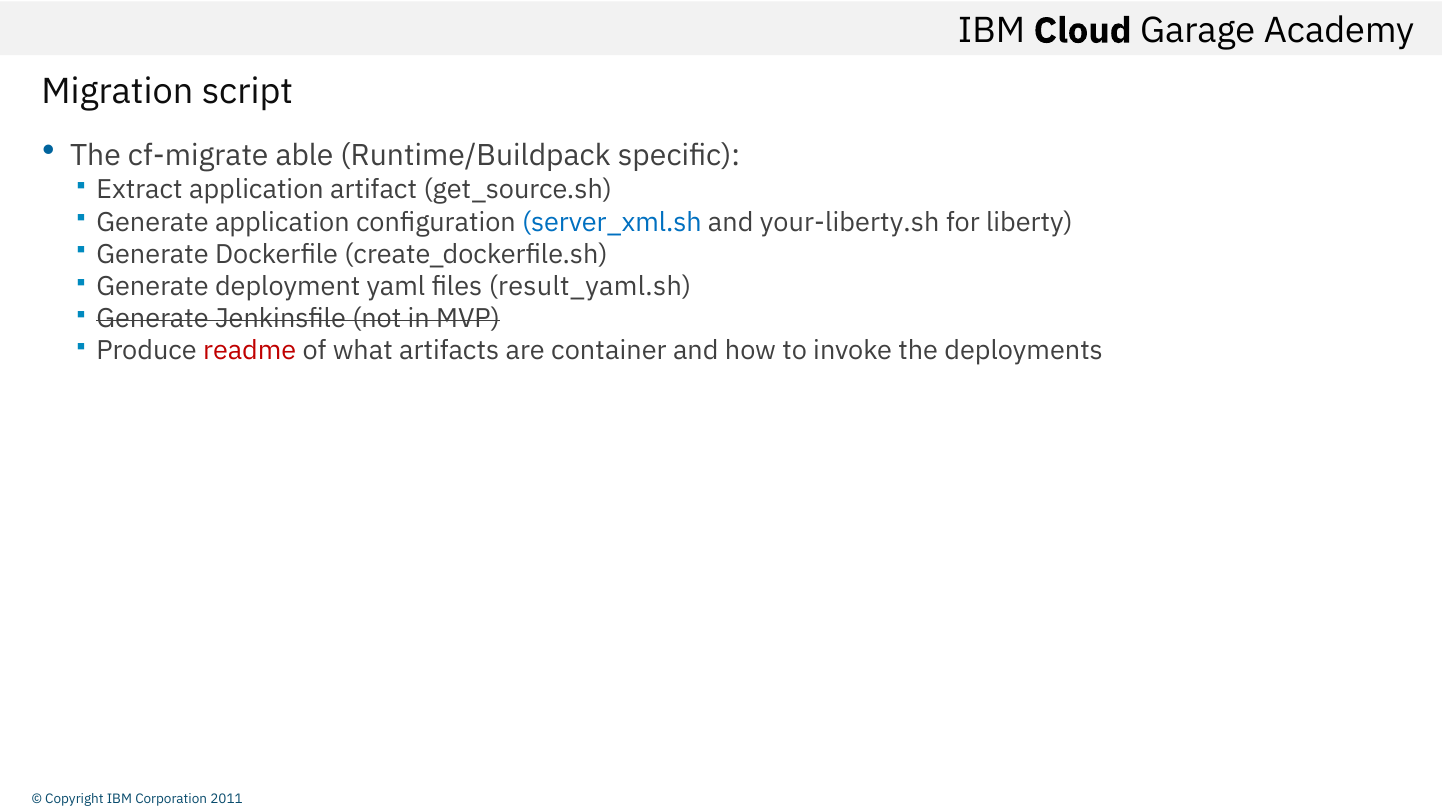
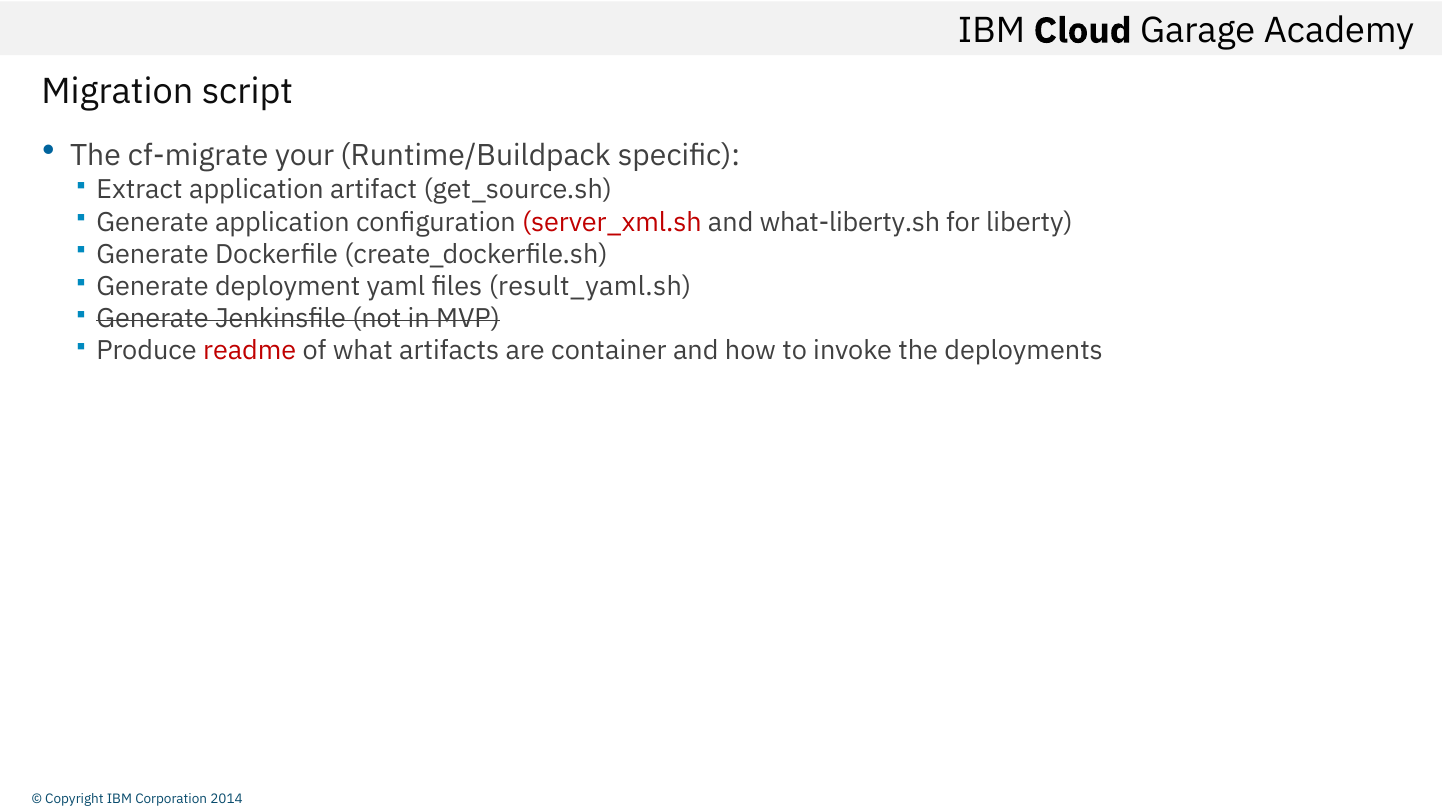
able: able -> your
server_xml.sh colour: blue -> red
your-liberty.sh: your-liberty.sh -> what-liberty.sh
2011: 2011 -> 2014
